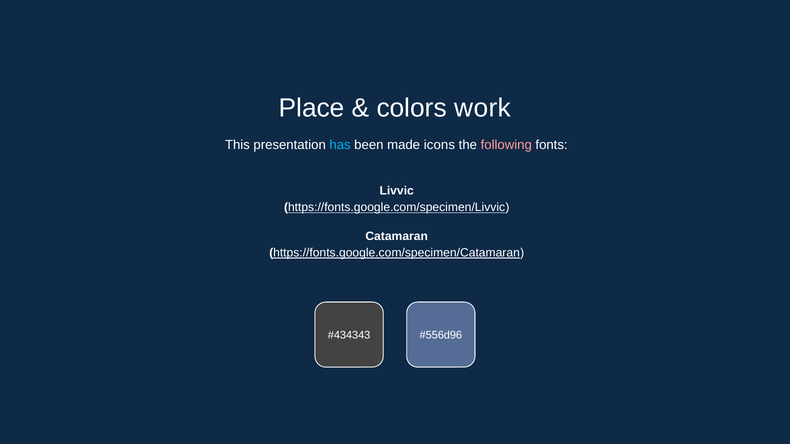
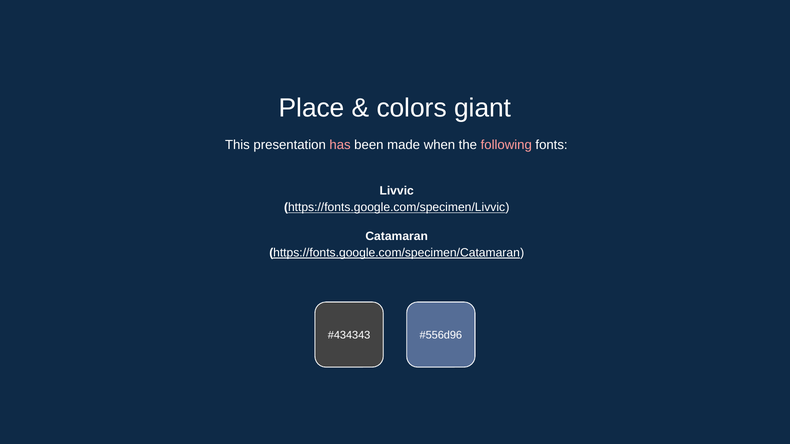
work: work -> giant
has colour: light blue -> pink
icons: icons -> when
